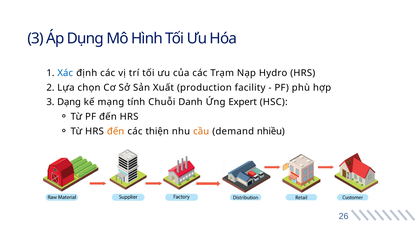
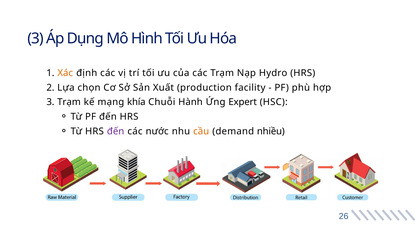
Xác colour: blue -> orange
3 Dạng: Dạng -> Trạm
tính: tính -> khía
Danh: Danh -> Hành
đến at (116, 132) colour: orange -> purple
thiện: thiện -> nước
